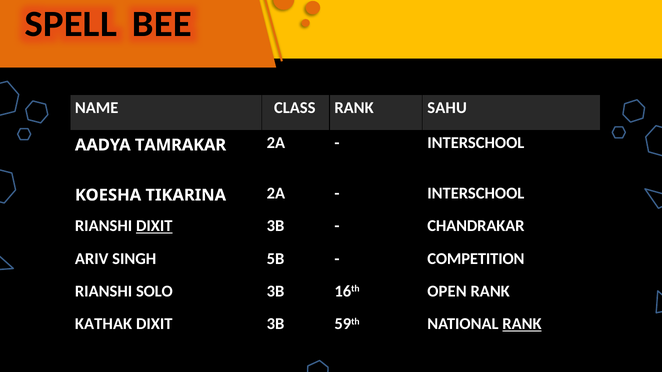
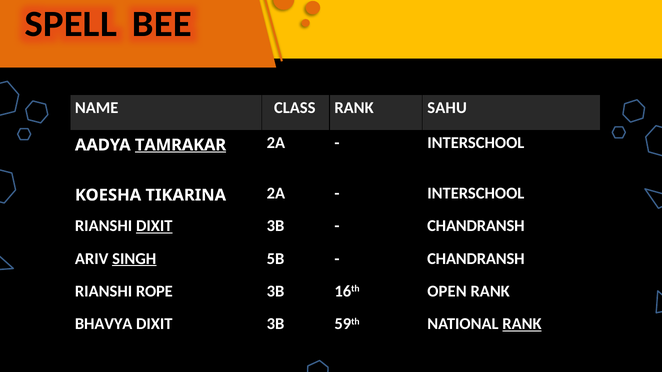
TAMRAKAR underline: none -> present
CHANDRAKAR at (476, 226): CHANDRAKAR -> CHANDRANSH
SINGH underline: none -> present
COMPETITION at (476, 259): COMPETITION -> CHANDRANSH
SOLO: SOLO -> ROPE
KATHAK: KATHAK -> BHAVYA
